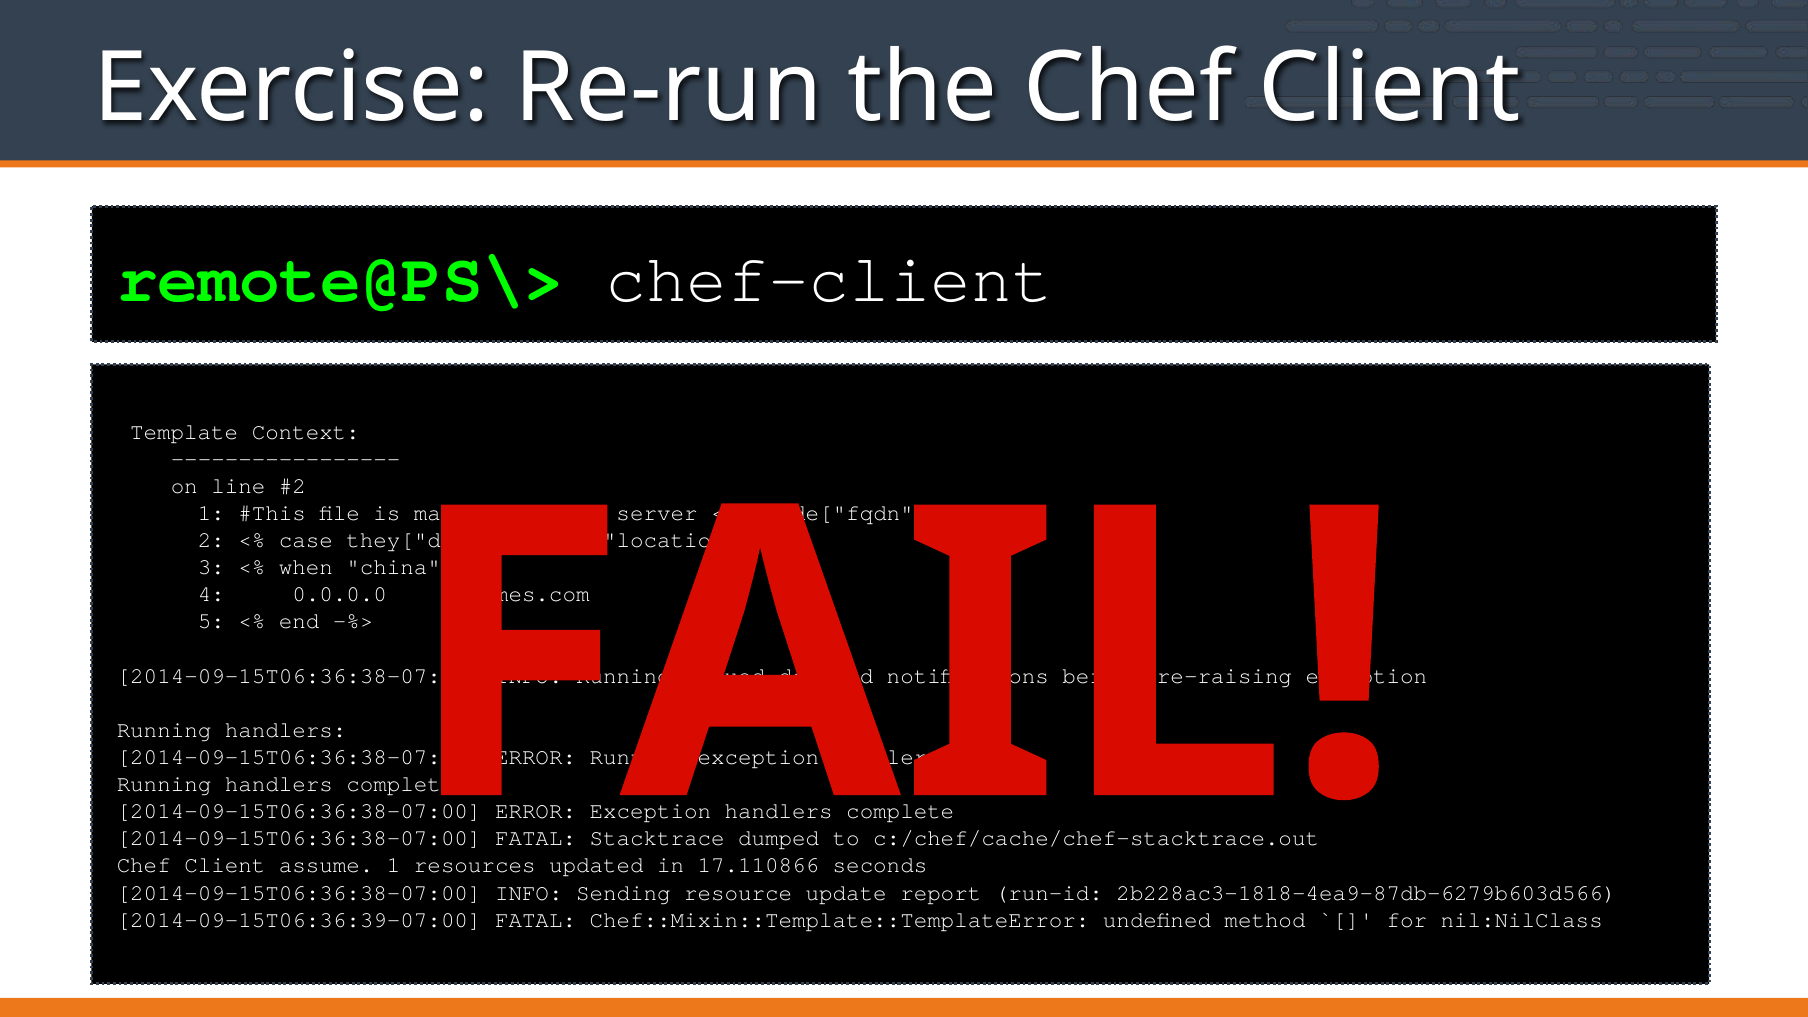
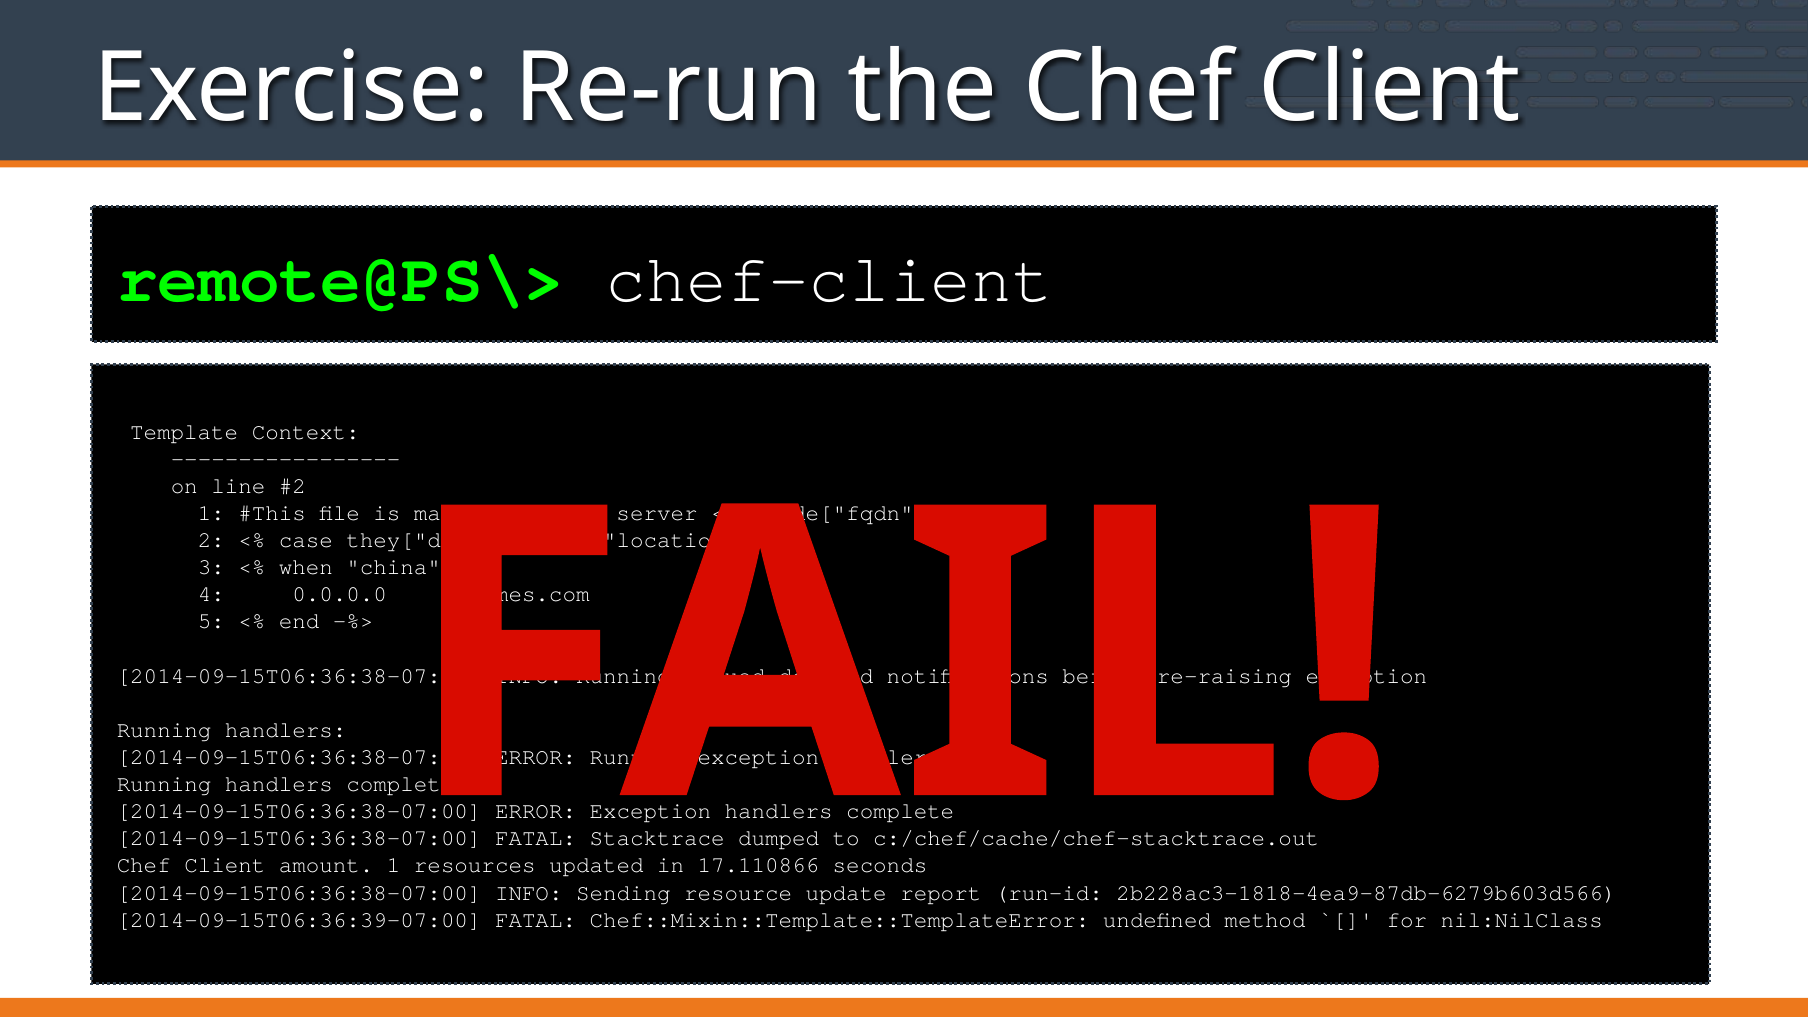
assume: assume -> amount
